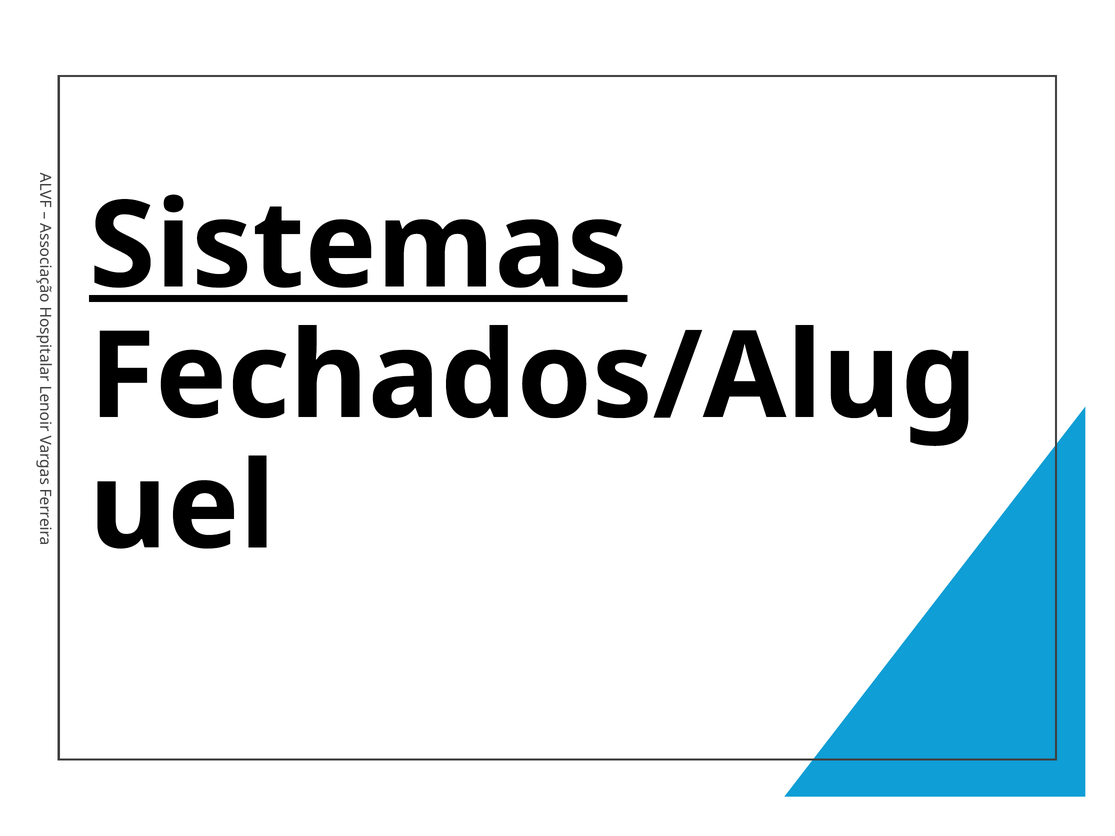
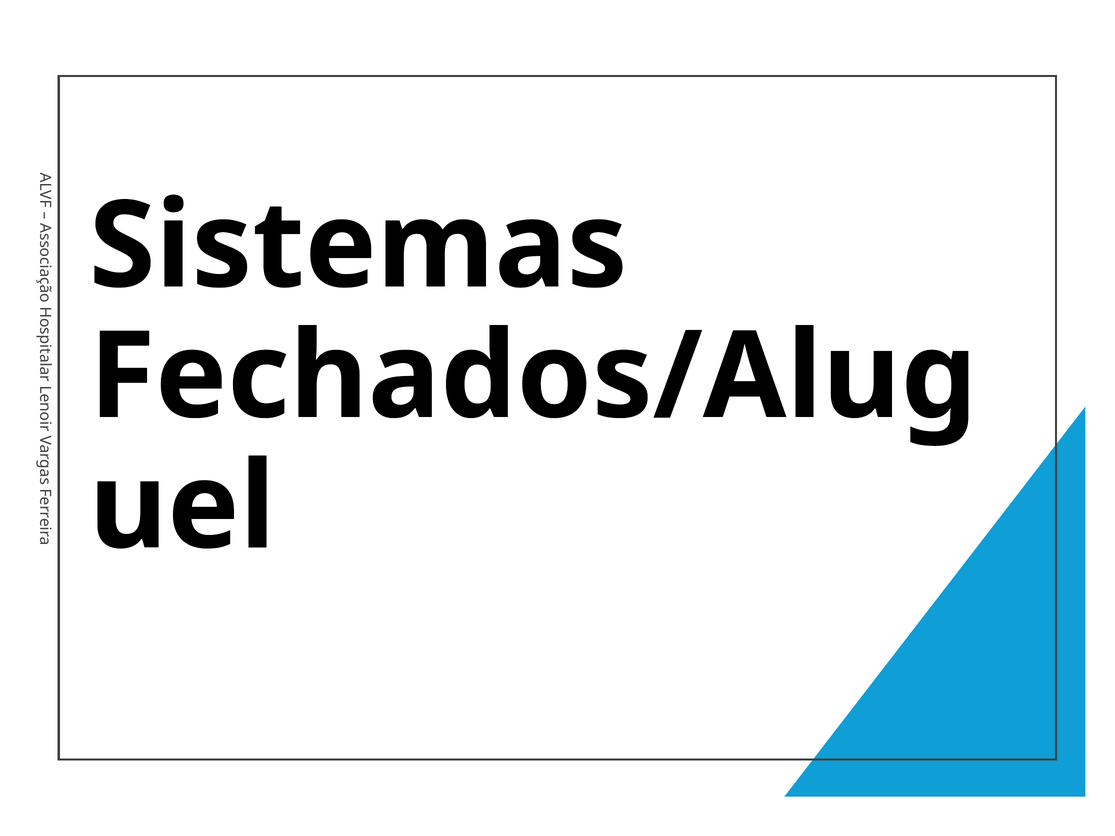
Sistemas underline: present -> none
